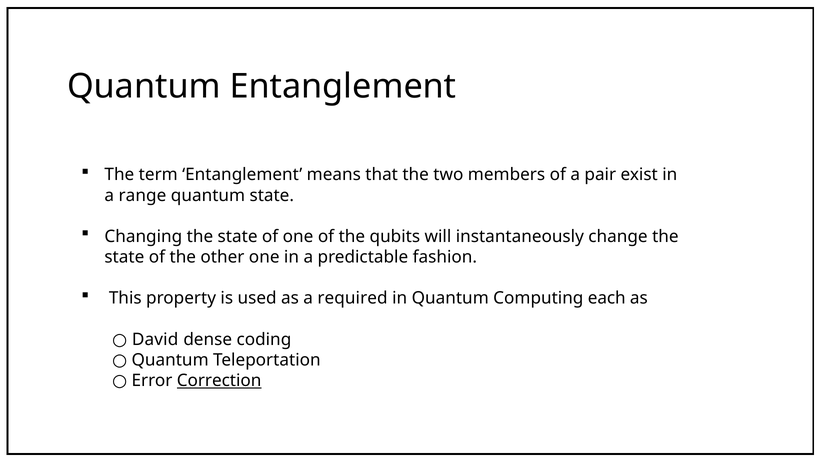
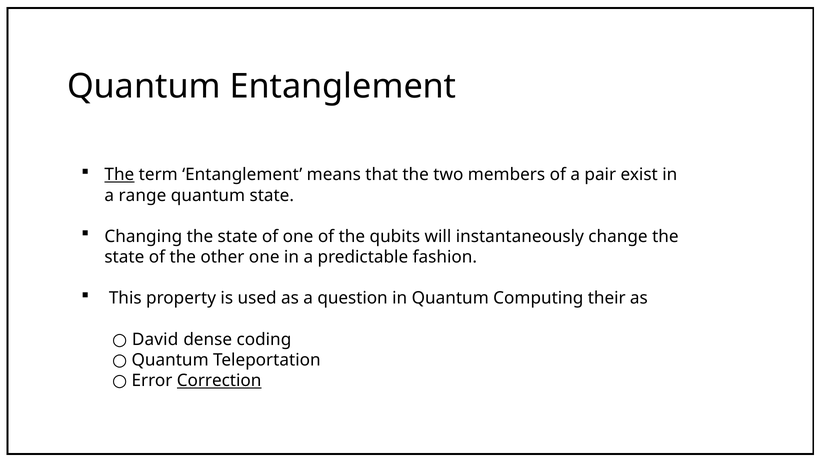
The at (119, 175) underline: none -> present
required: required -> question
each: each -> their
